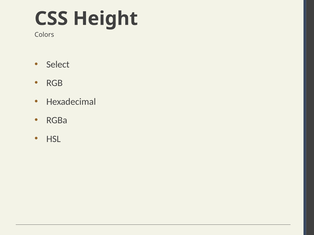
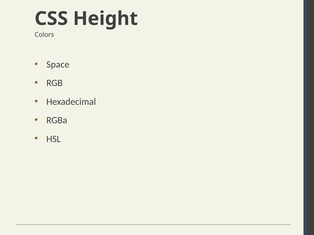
Select: Select -> Space
